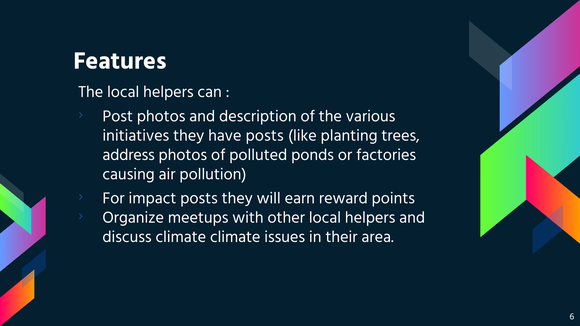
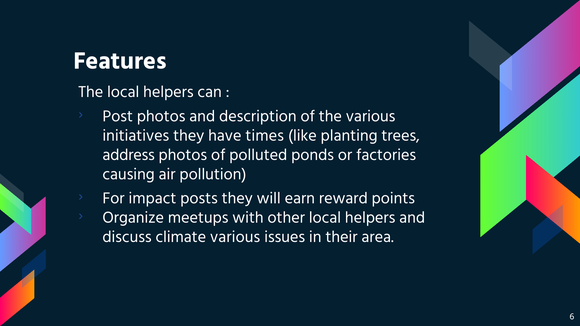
have posts: posts -> times
climate climate: climate -> various
